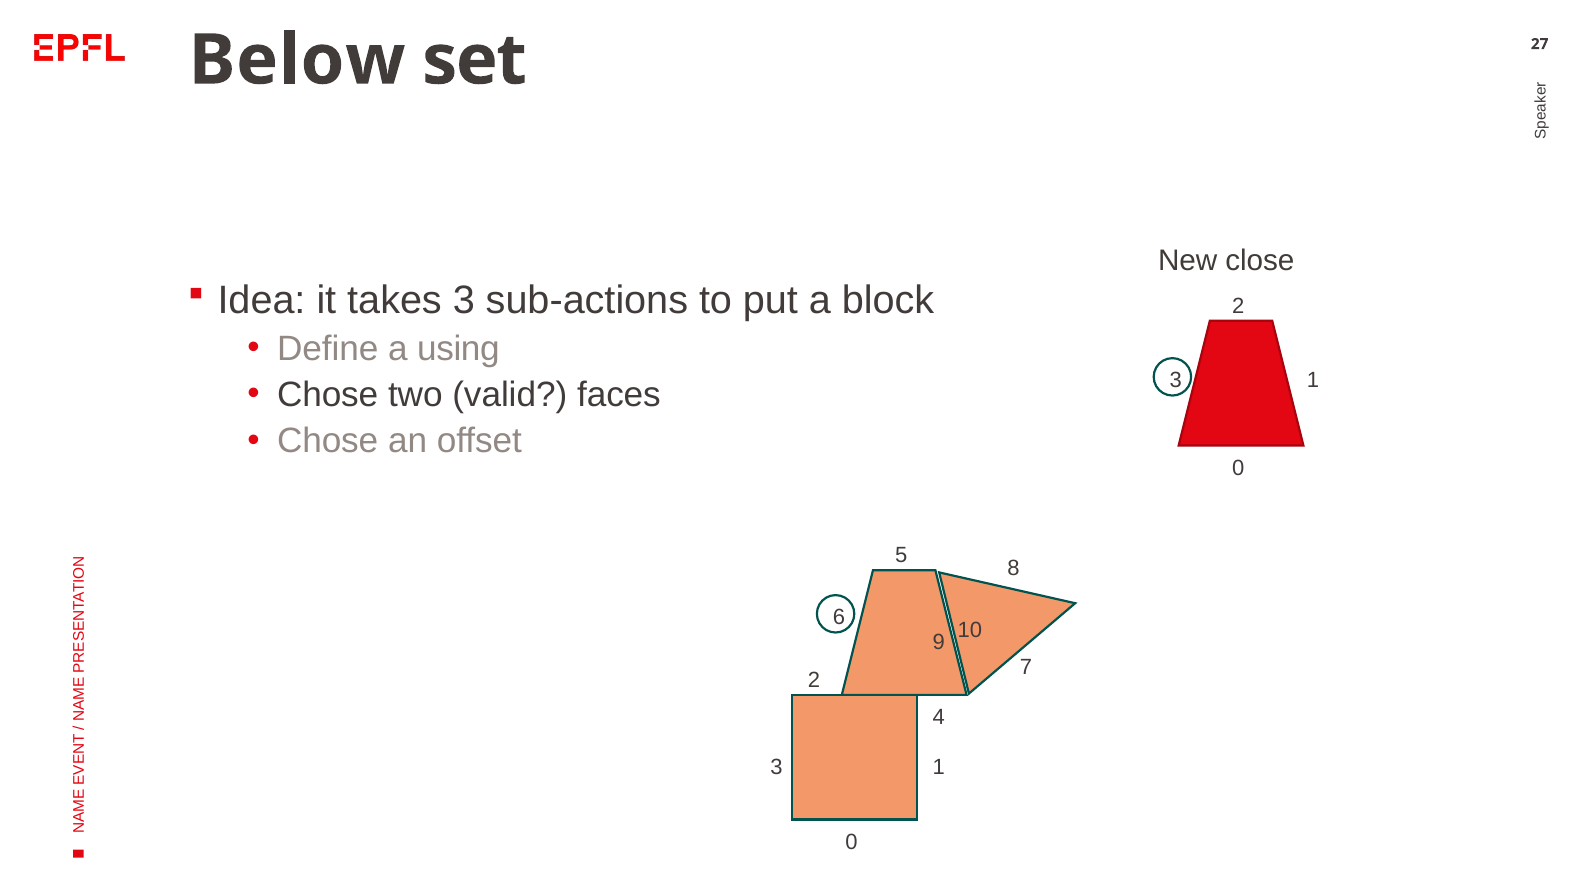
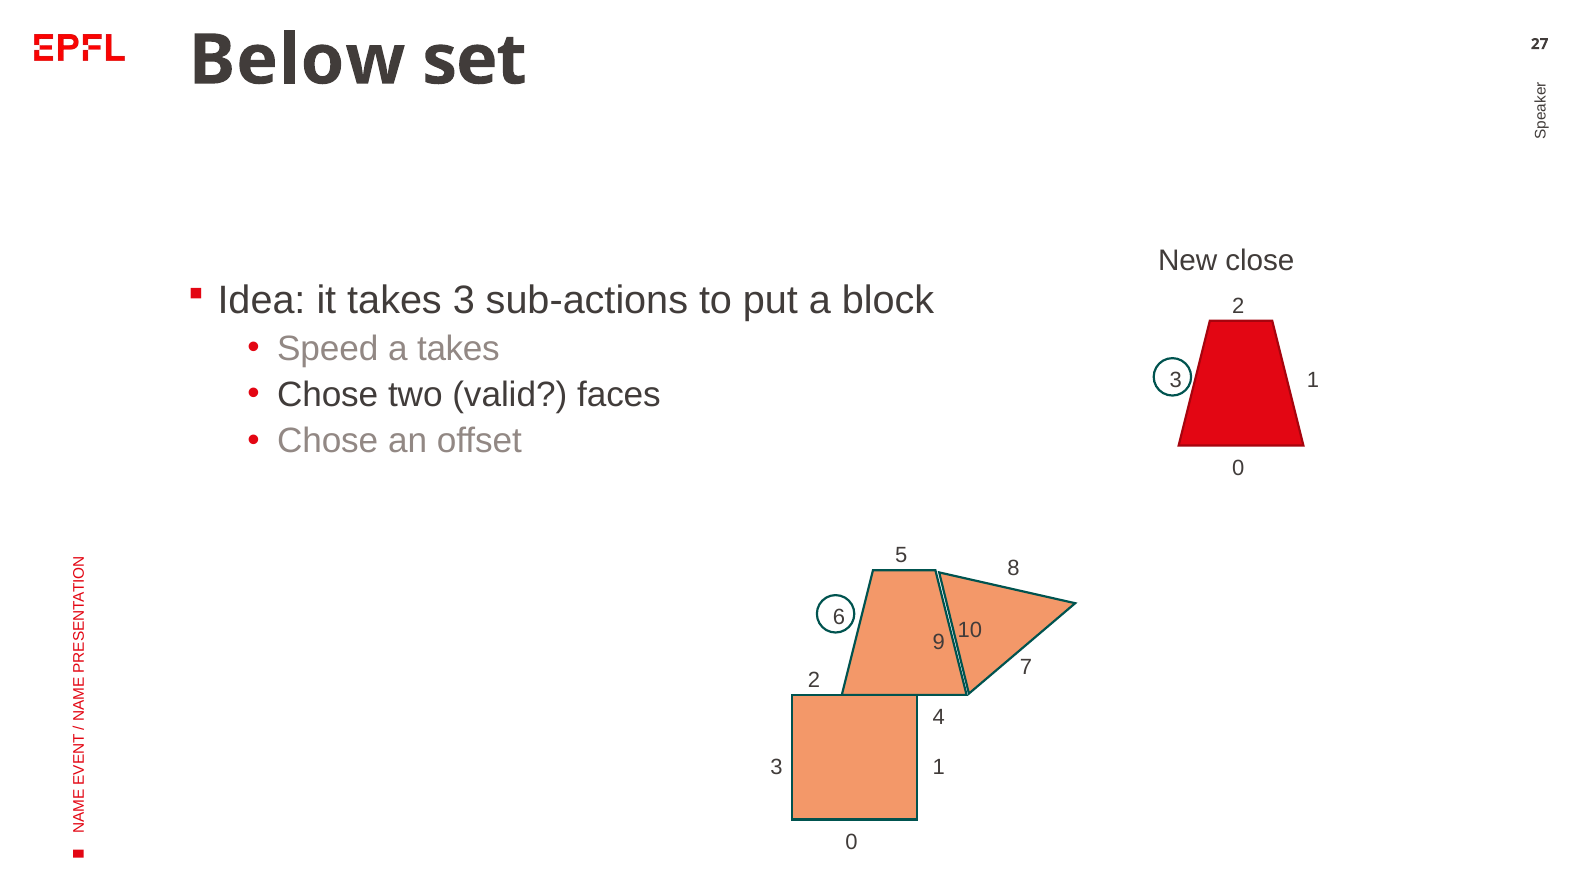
Define: Define -> Speed
a using: using -> takes
